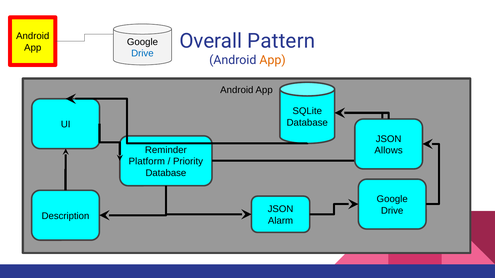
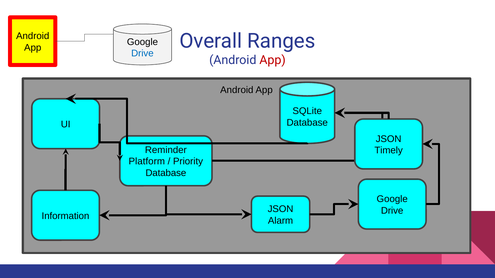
Pattern: Pattern -> Ranges
App at (273, 60) colour: orange -> red
Allows: Allows -> Timely
Description: Description -> Information
